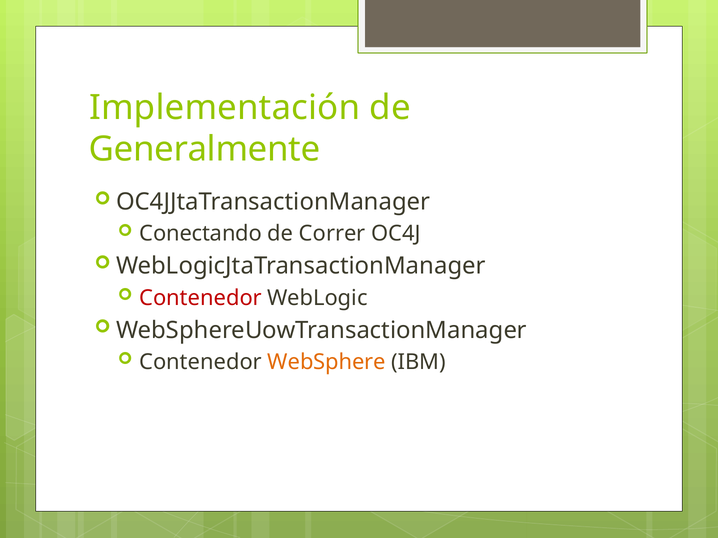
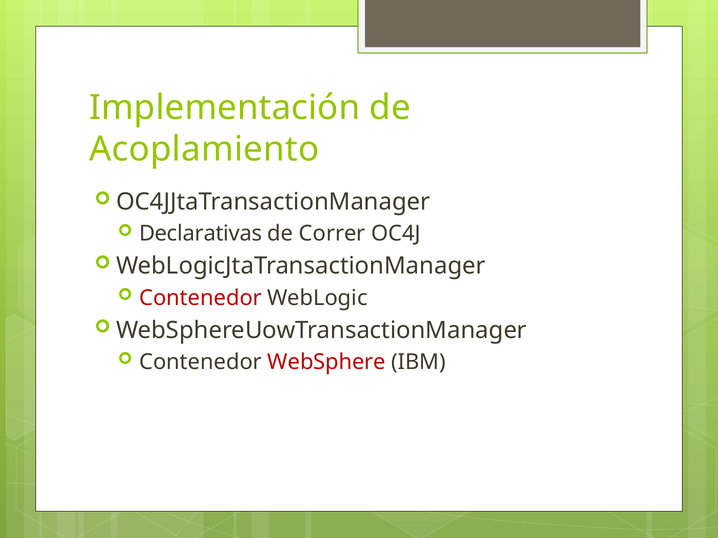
Generalmente: Generalmente -> Acoplamiento
Conectando: Conectando -> Declarativas
WebSphere colour: orange -> red
